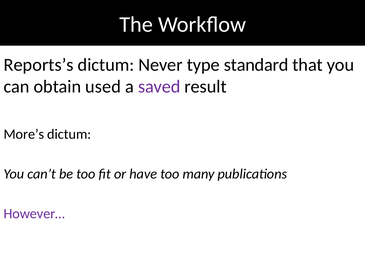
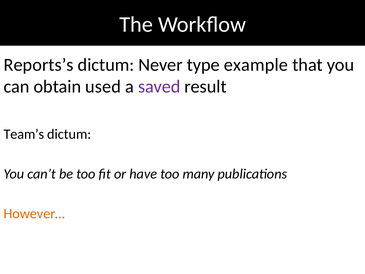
standard: standard -> example
More’s: More’s -> Team’s
However… colour: purple -> orange
